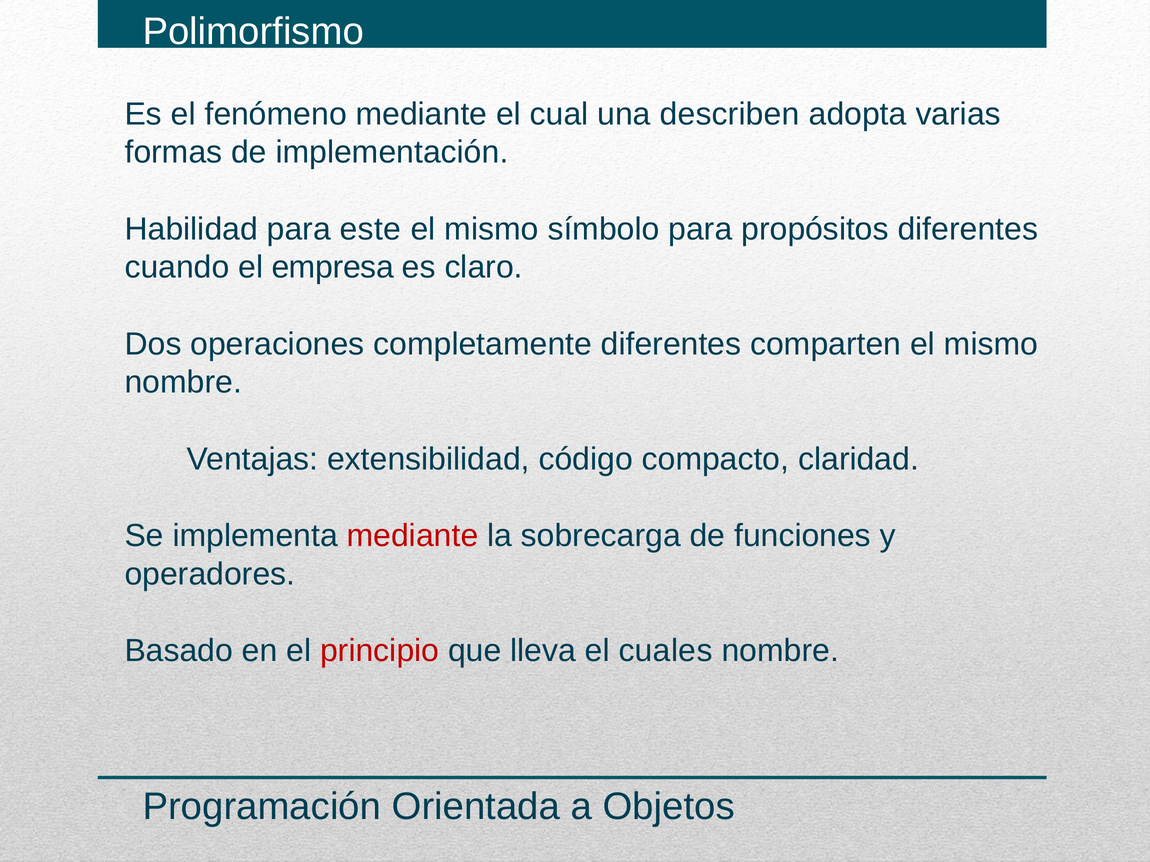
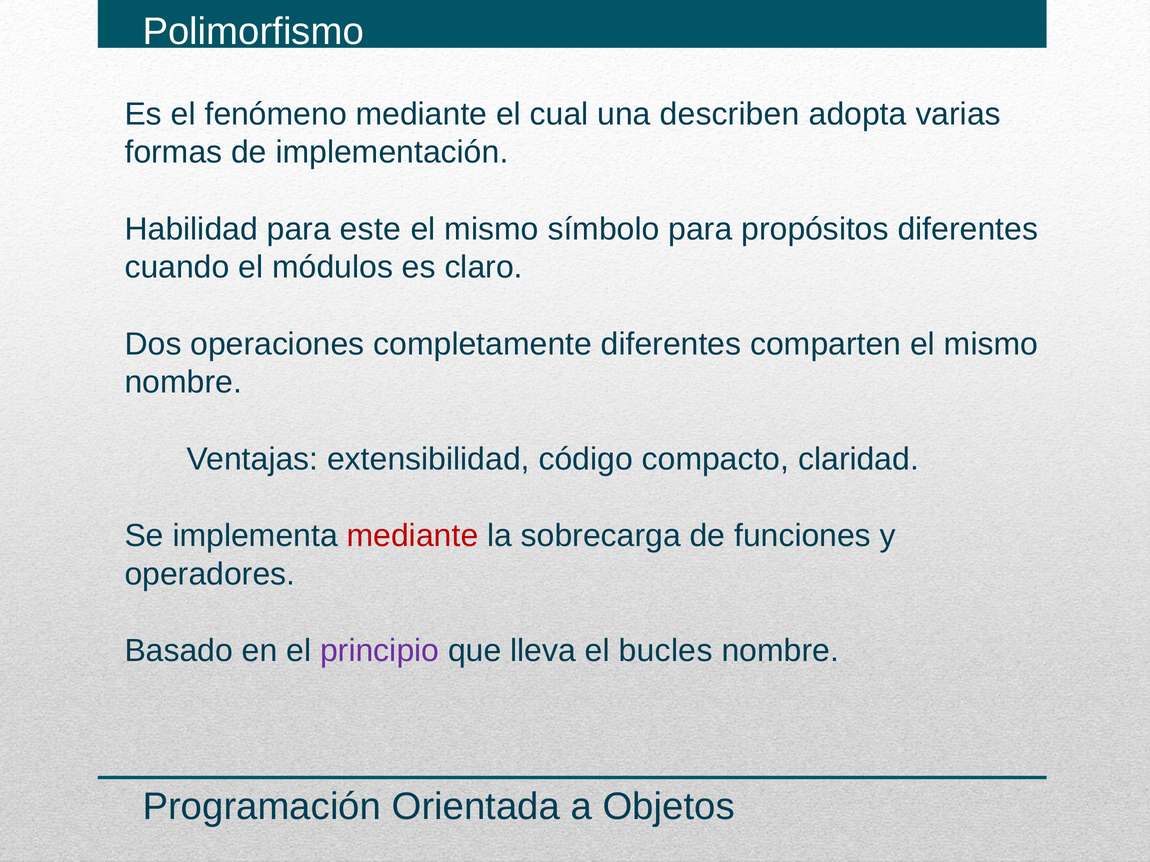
empresa: empresa -> módulos
principio colour: red -> purple
cuales: cuales -> bucles
